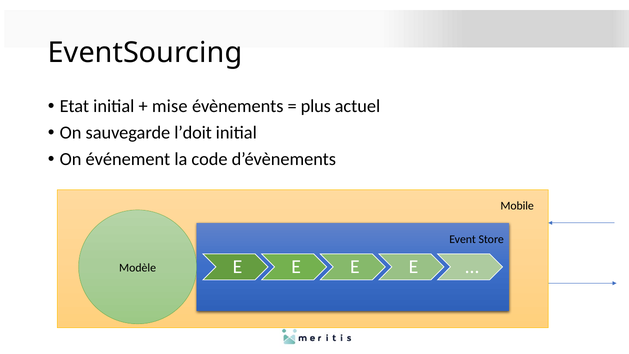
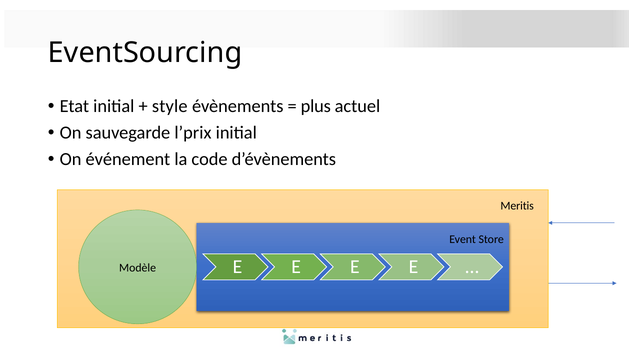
mise: mise -> style
l’doit: l’doit -> l’prix
Mobile: Mobile -> Meritis
